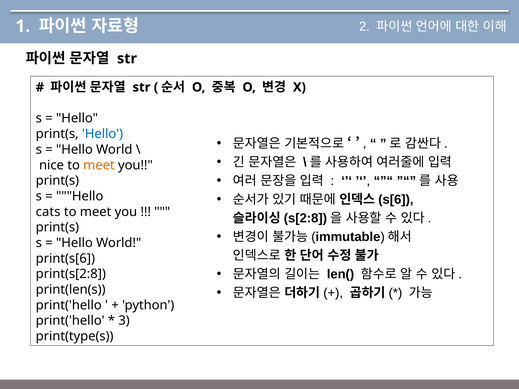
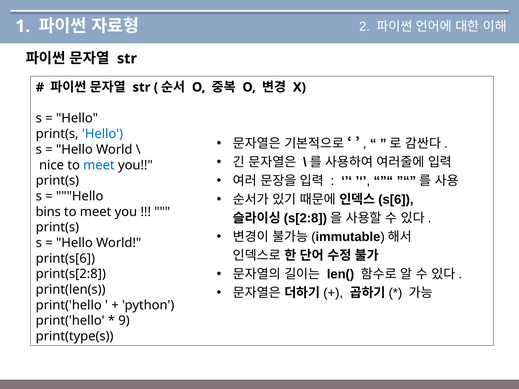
meet at (99, 165) colour: orange -> blue
cats: cats -> bins
3: 3 -> 9
